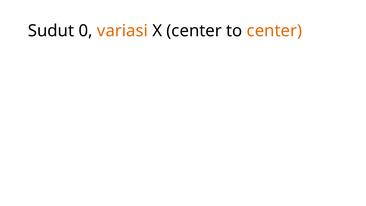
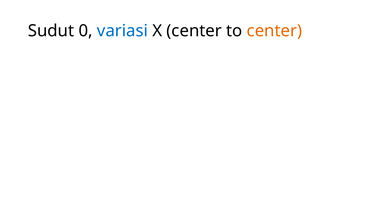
variasi colour: orange -> blue
